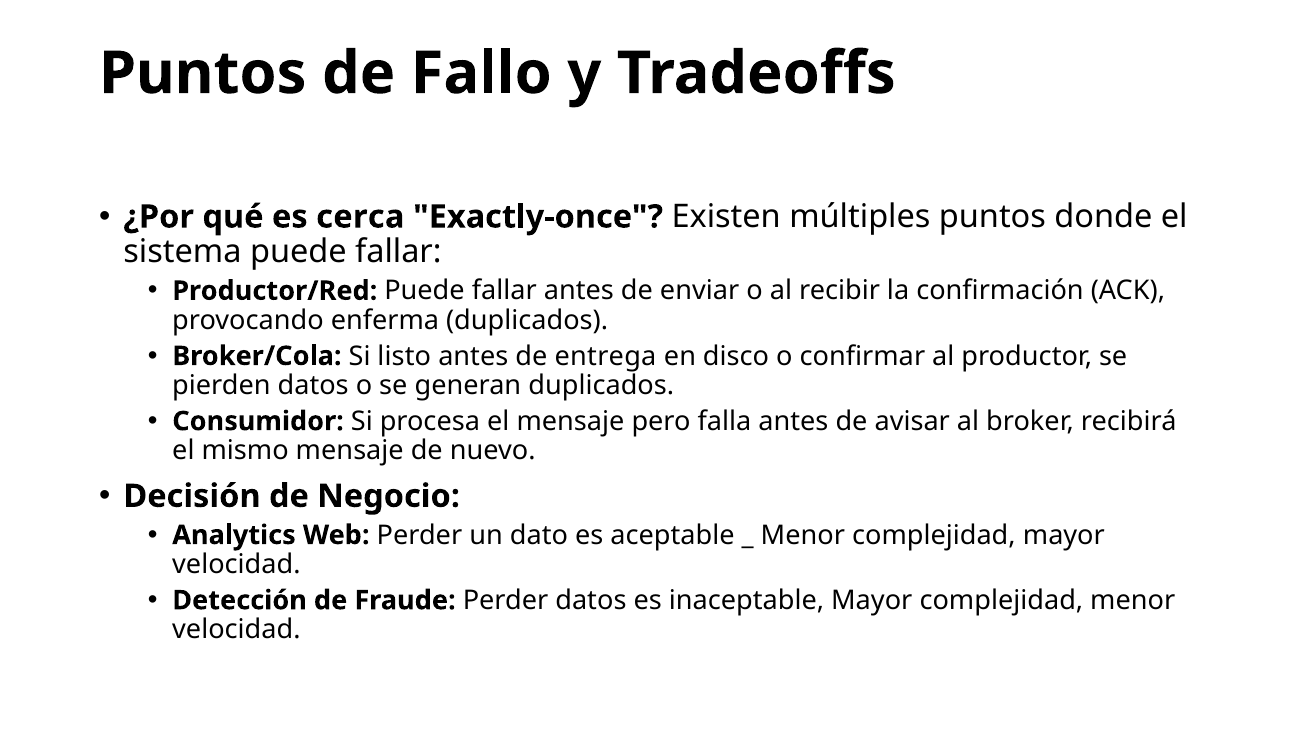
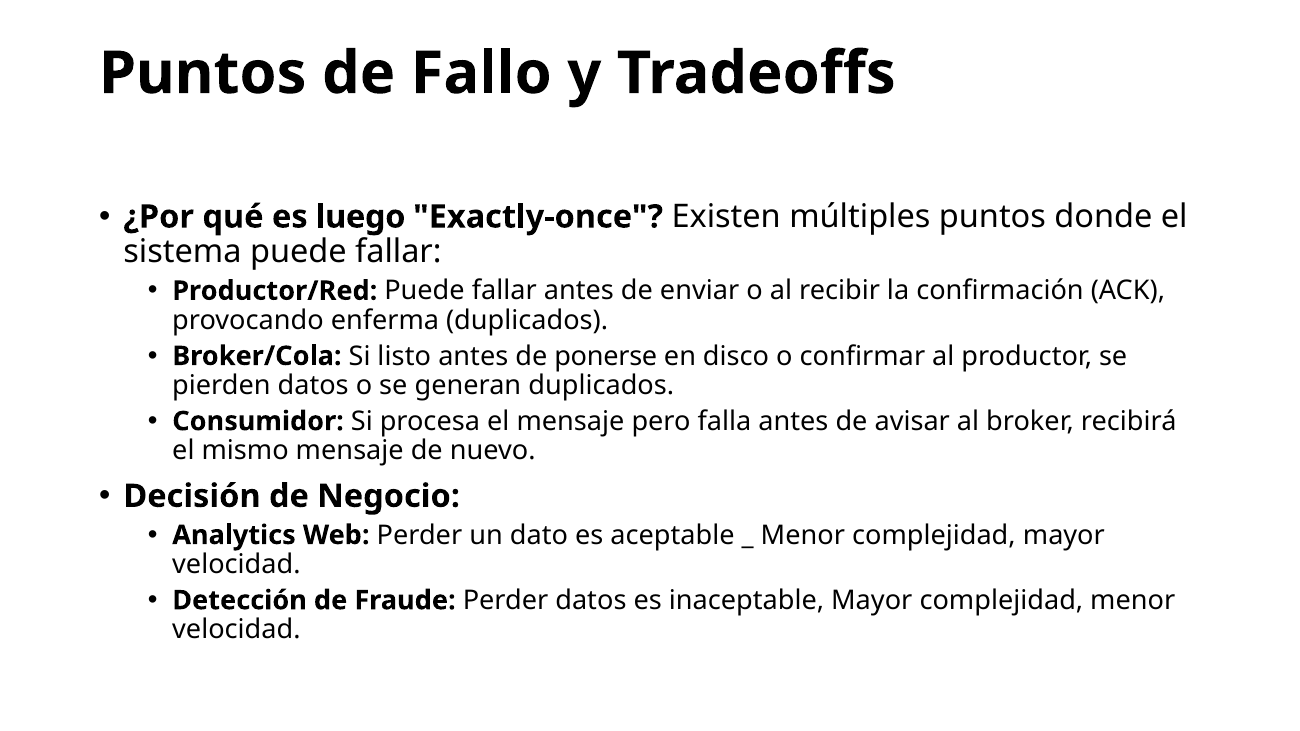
cerca: cerca -> luego
entrega: entrega -> ponerse
